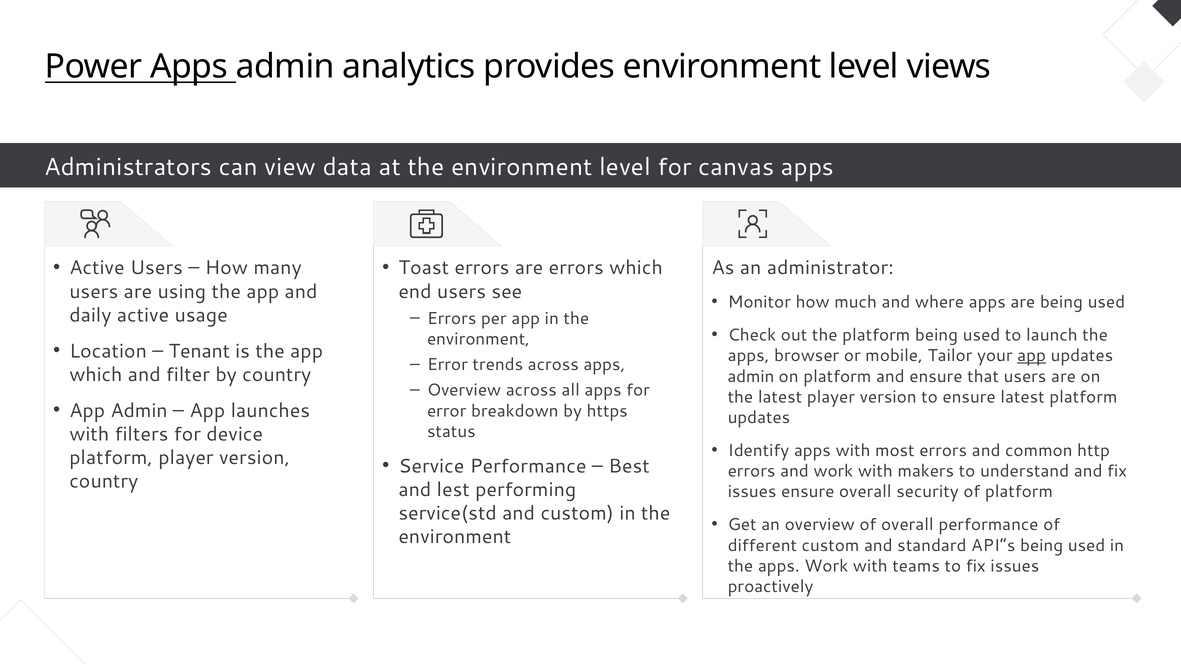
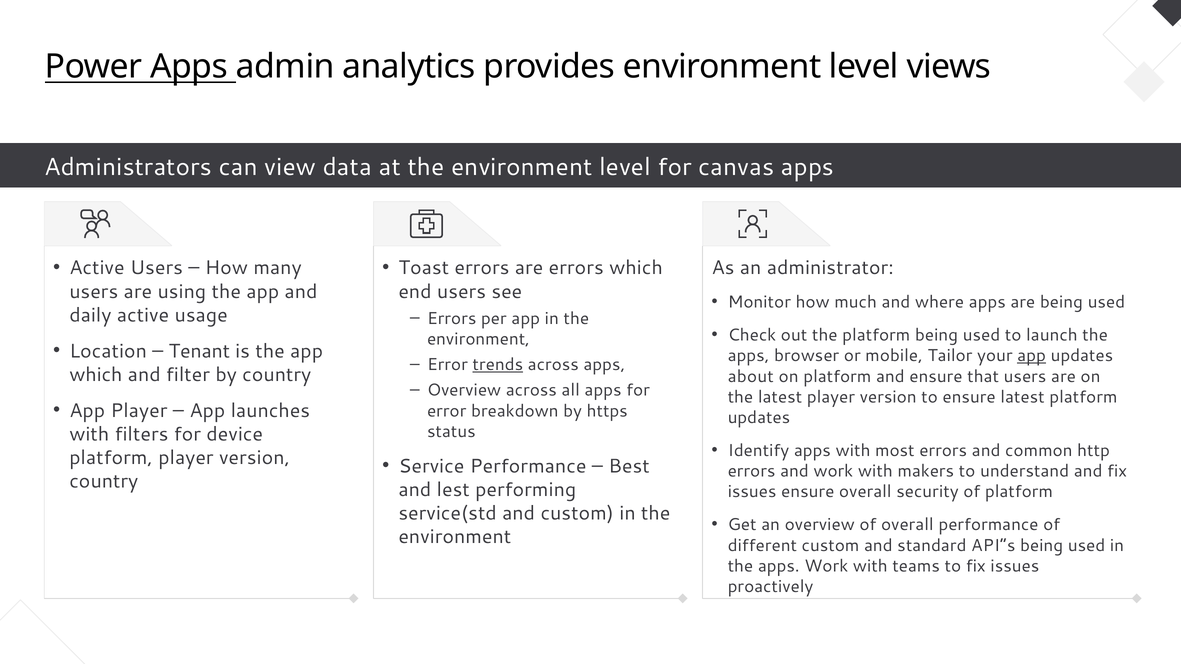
trends underline: none -> present
admin at (751, 377): admin -> about
App Admin: Admin -> Player
